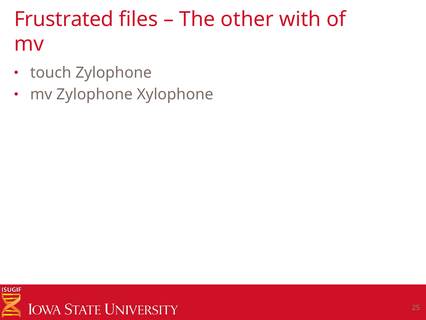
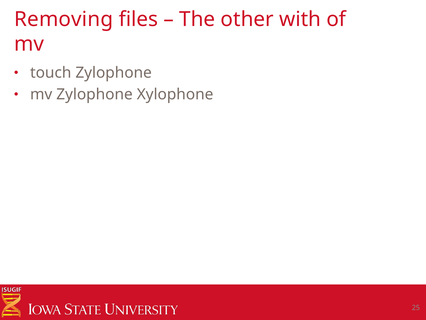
Frustrated: Frustrated -> Removing
